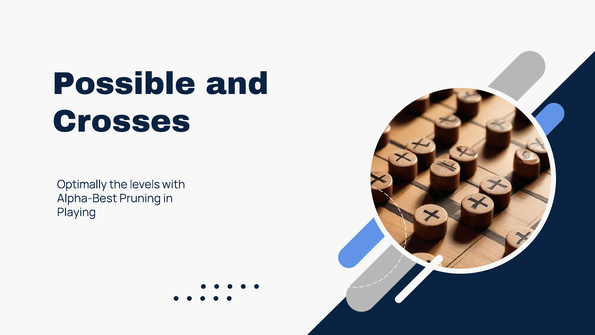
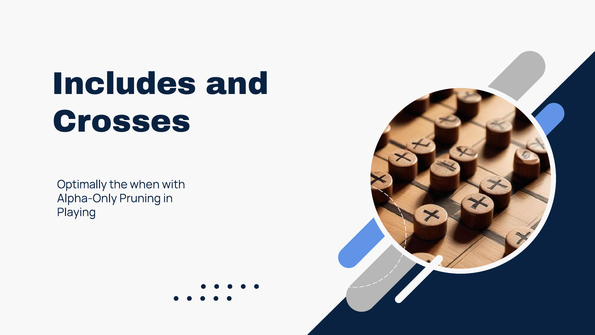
Possible: Possible -> Includes
levels: levels -> when
Alpha-Best: Alpha-Best -> Alpha-Only
